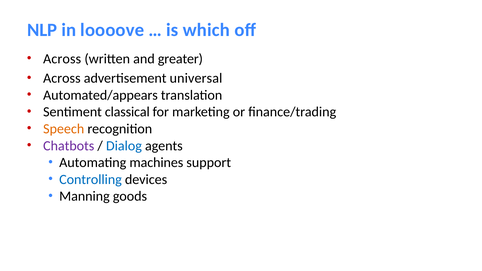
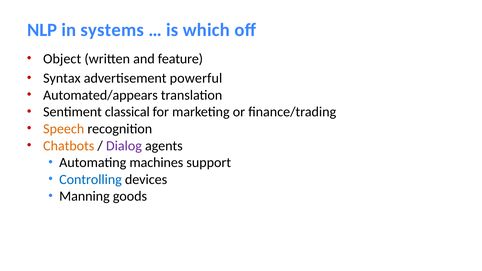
loooove: loooove -> systems
Across at (62, 59): Across -> Object
greater: greater -> feature
Across at (62, 78): Across -> Syntax
universal: universal -> powerful
Chatbots colour: purple -> orange
Dialog colour: blue -> purple
